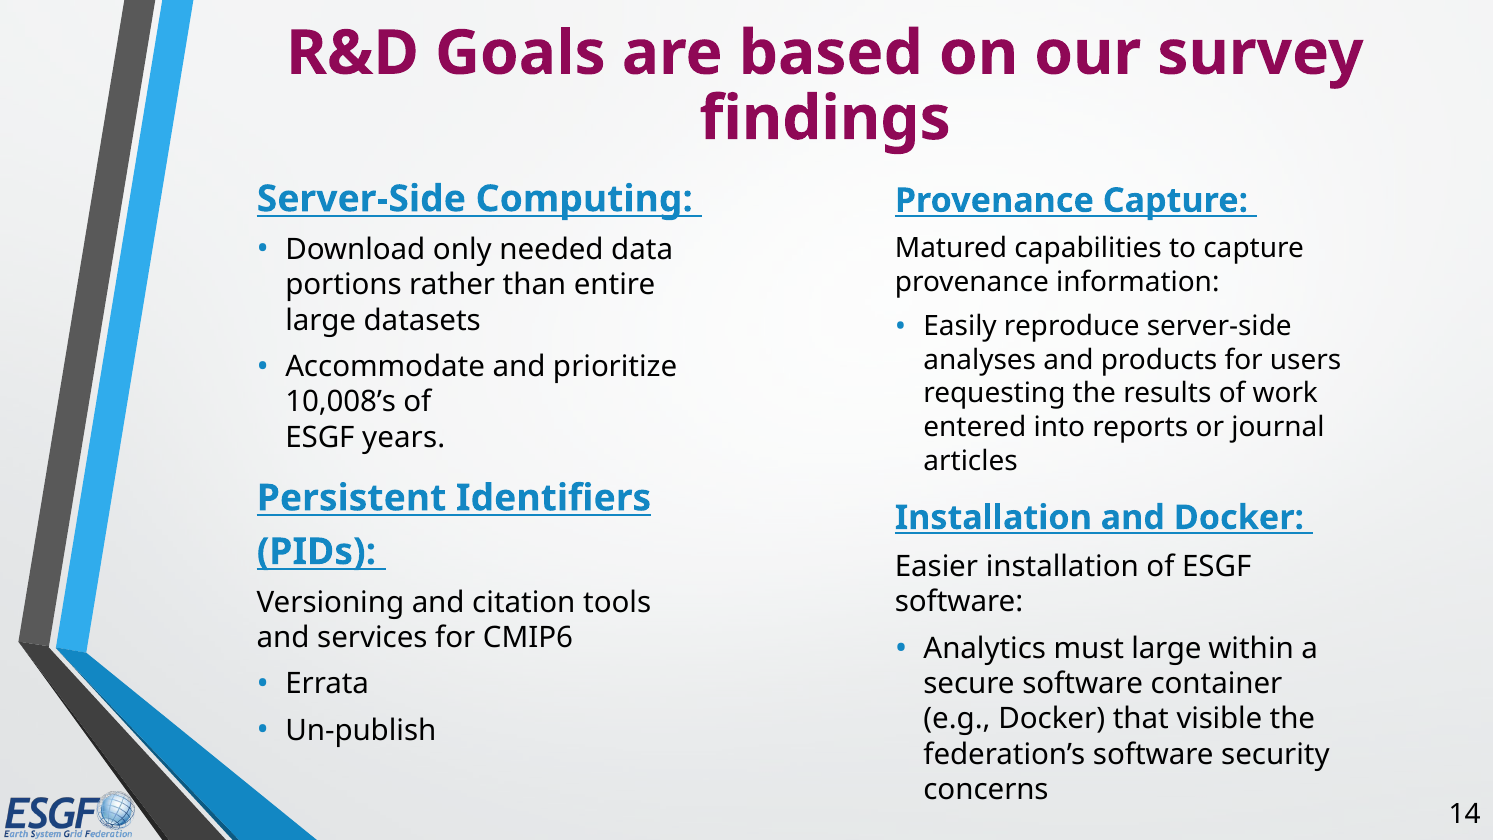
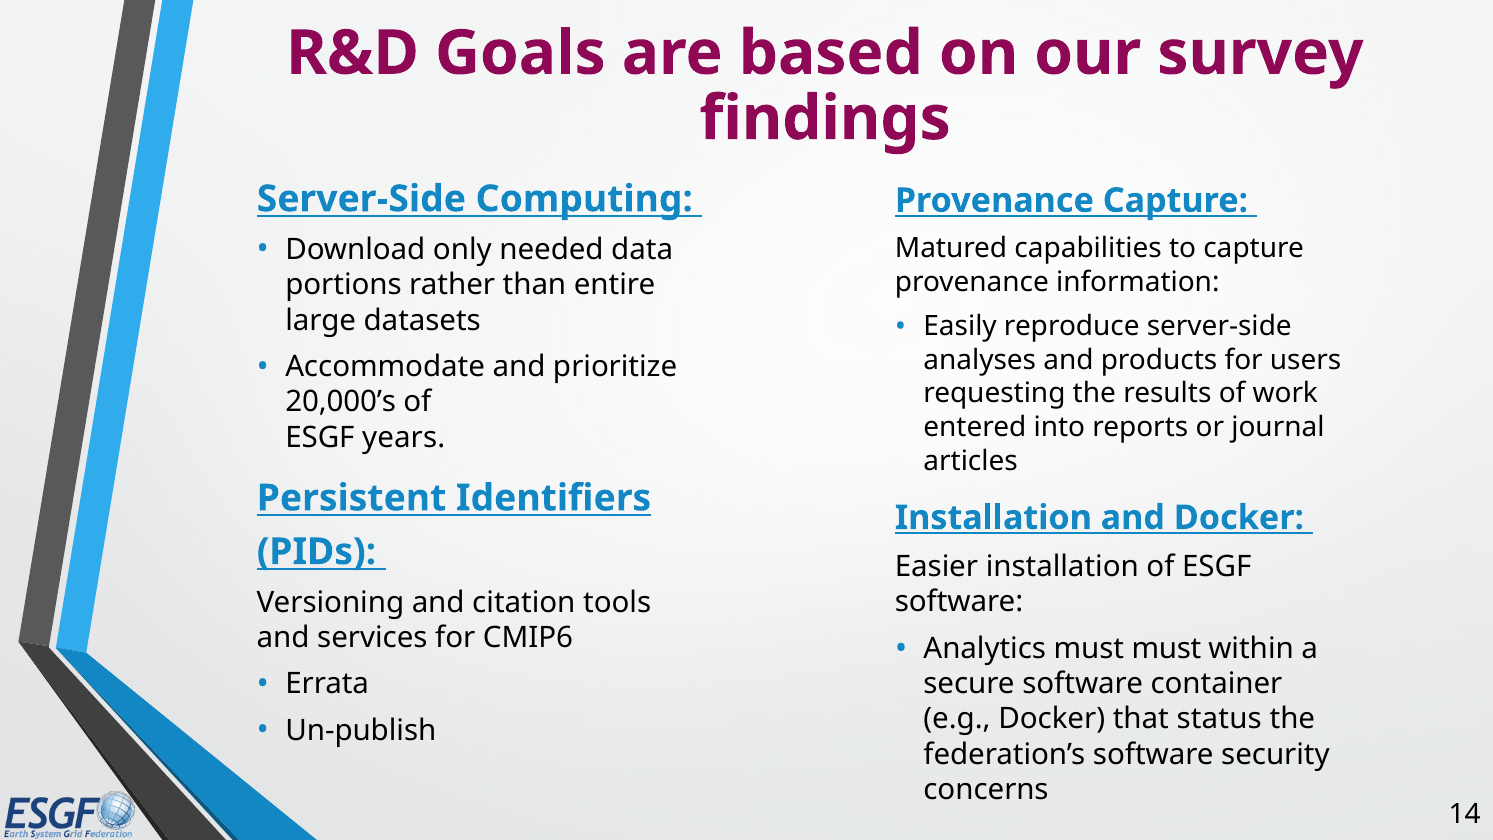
10,008’s: 10,008’s -> 20,000’s
must large: large -> must
visible: visible -> status
